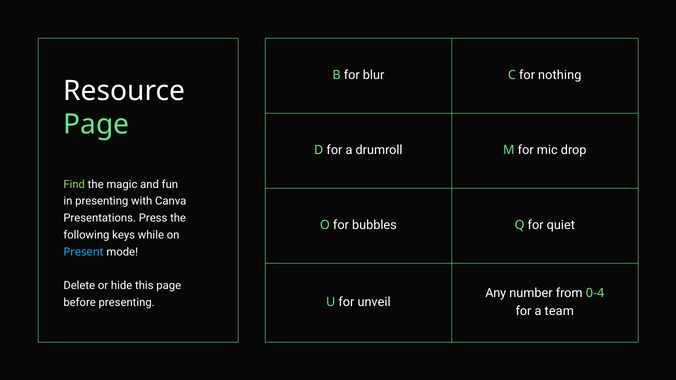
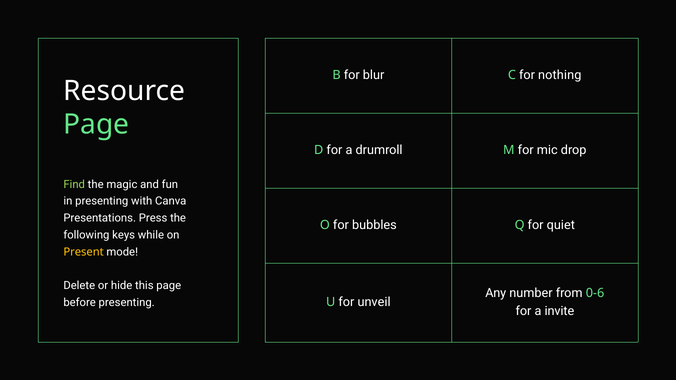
Present colour: light blue -> yellow
0-4: 0-4 -> 0-6
team: team -> invite
